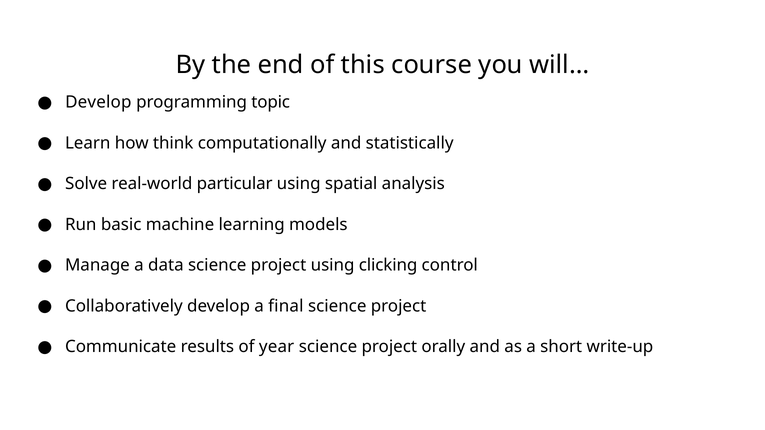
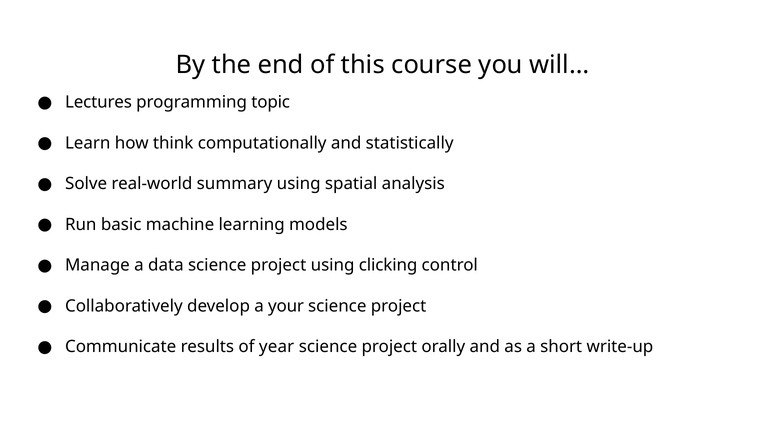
Develop at (98, 102): Develop -> Lectures
particular: particular -> summary
final: final -> your
